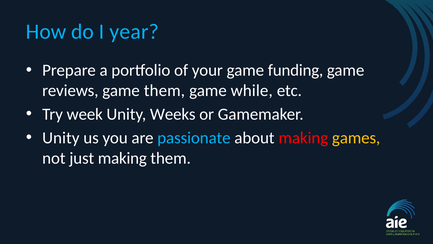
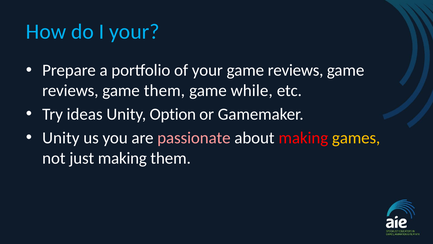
I year: year -> your
your game funding: funding -> reviews
week: week -> ideas
Weeks: Weeks -> Option
passionate colour: light blue -> pink
